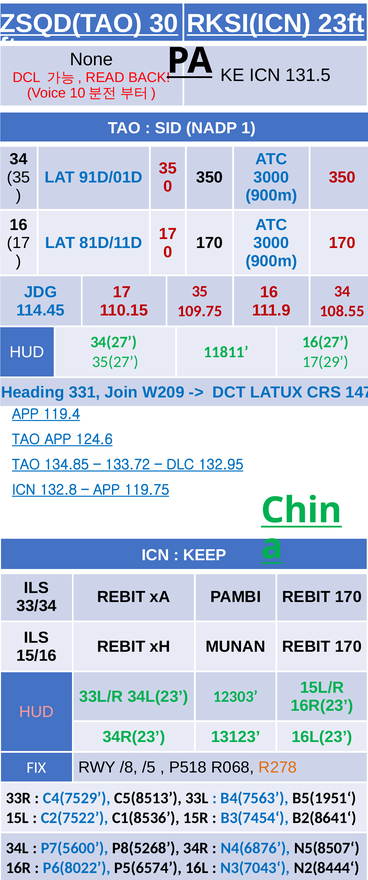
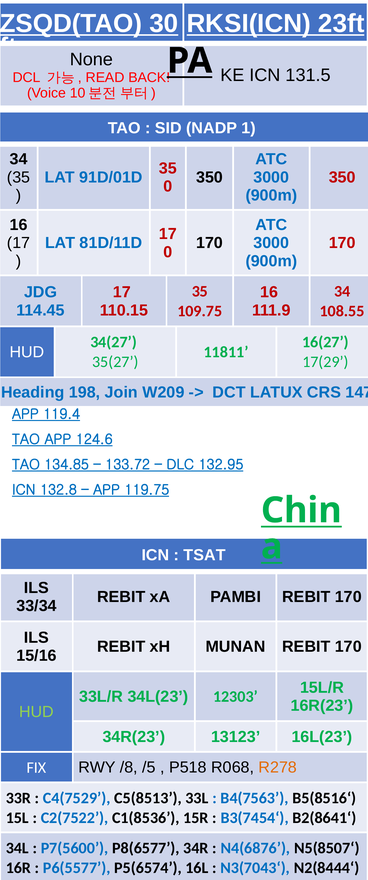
331: 331 -> 198
KEEP: KEEP -> TSAT
HUD at (36, 712) colour: pink -> light green
B5(1951‘: B5(1951‘ -> B5(8516‘
P8(5268: P8(5268 -> P8(6577
P6(8022: P6(8022 -> P6(5577
